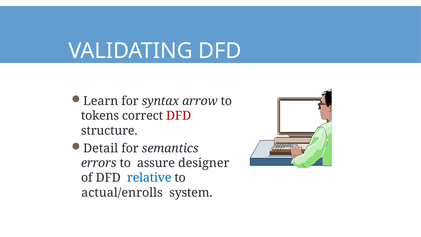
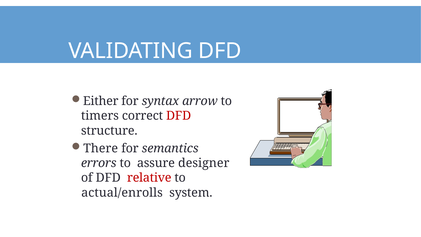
Learn: Learn -> Either
tokens: tokens -> timers
Detail: Detail -> There
relative colour: blue -> red
